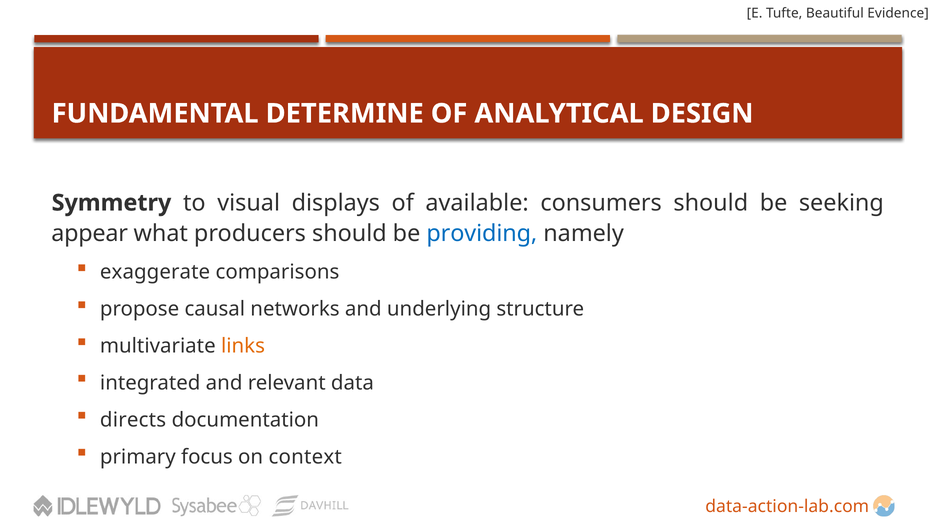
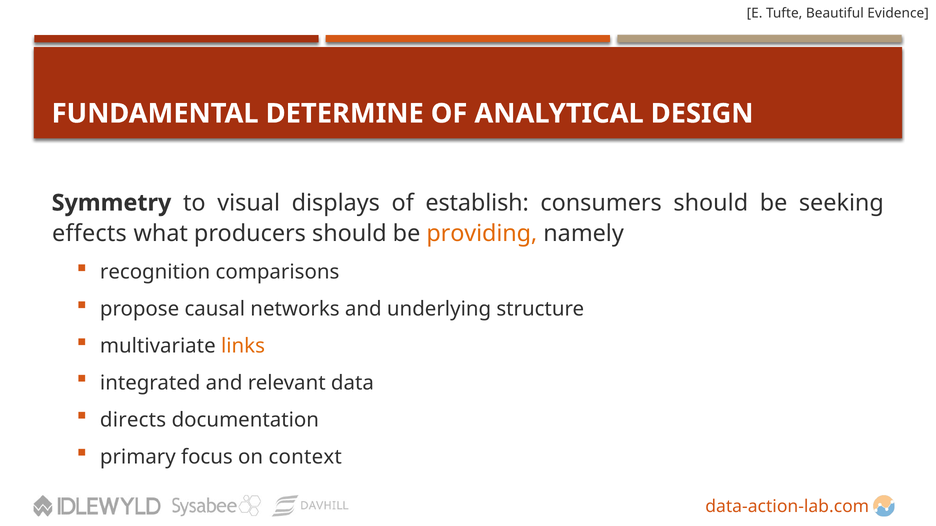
available: available -> establish
appear: appear -> effects
providing colour: blue -> orange
exaggerate: exaggerate -> recognition
